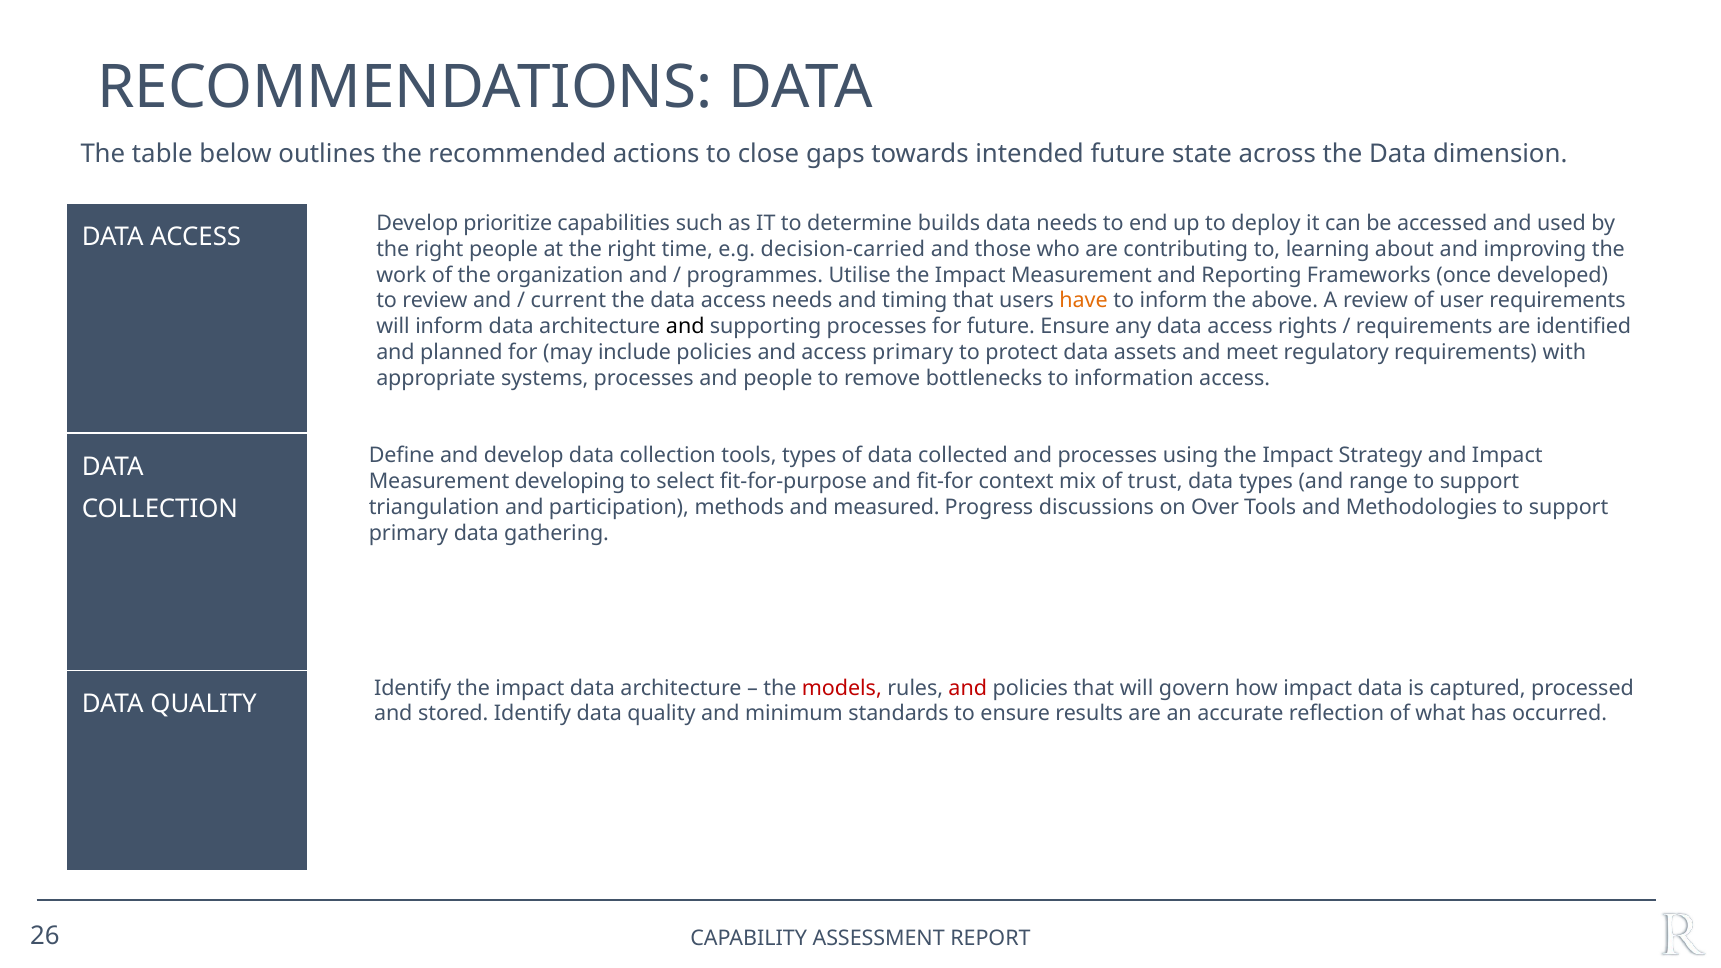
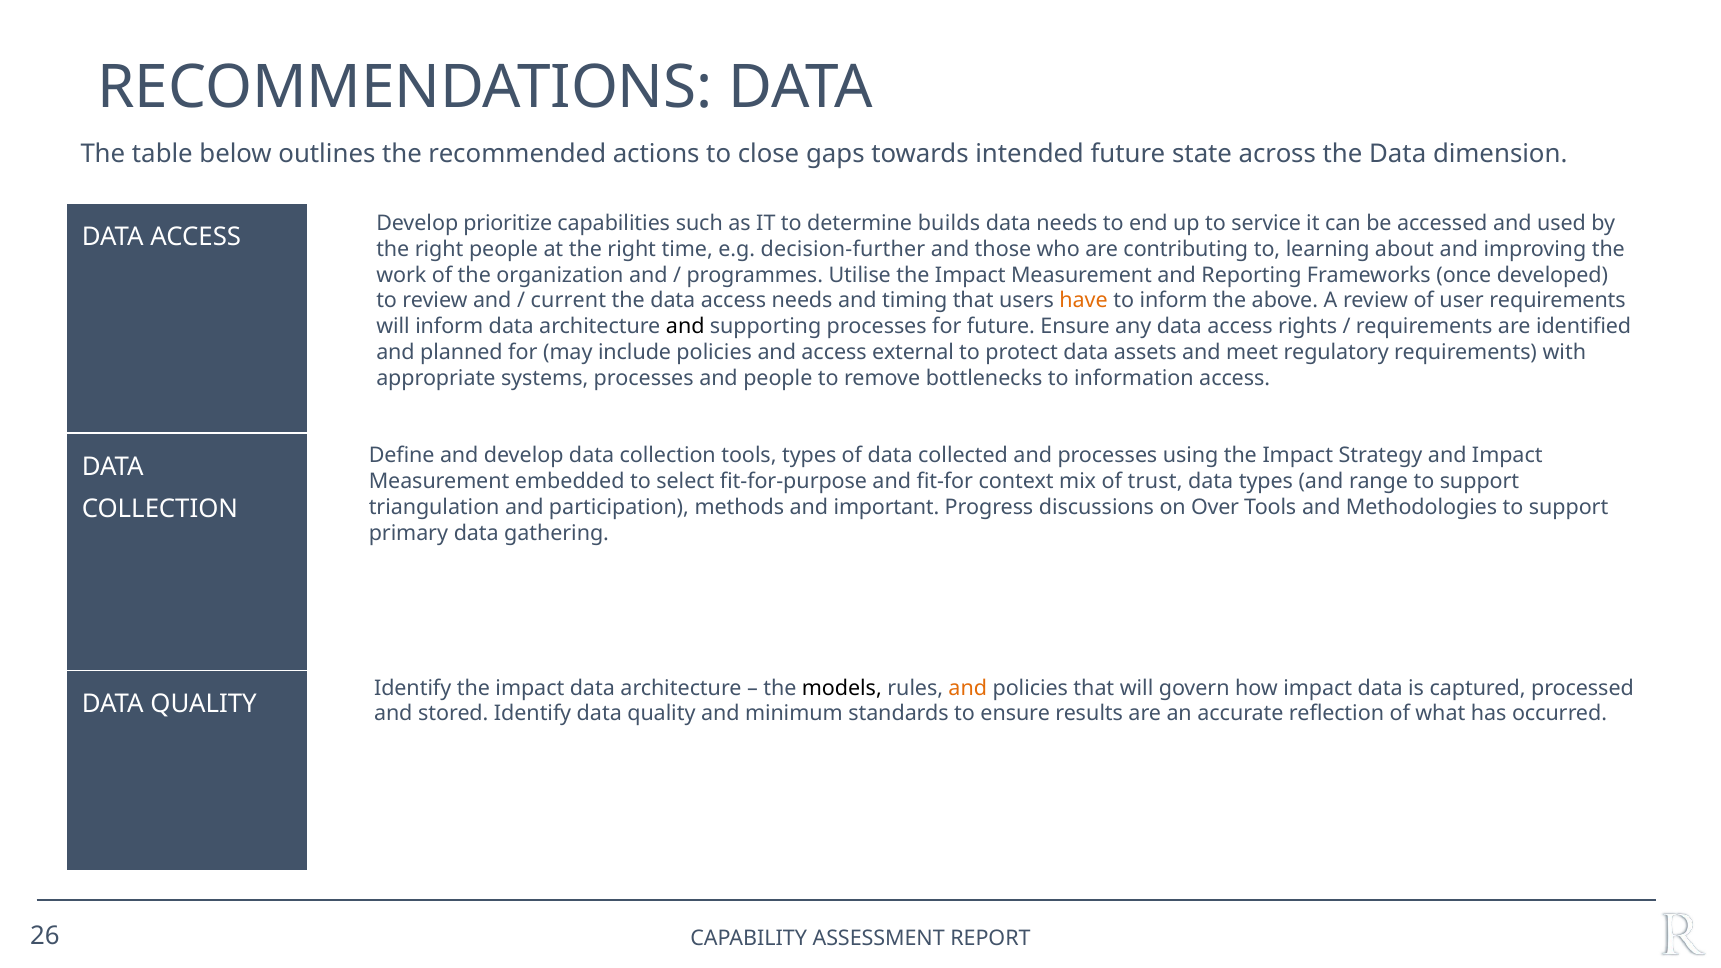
deploy: deploy -> service
decision-carried: decision-carried -> decision-further
access primary: primary -> external
developing: developing -> embedded
measured: measured -> important
models colour: red -> black
and at (968, 688) colour: red -> orange
